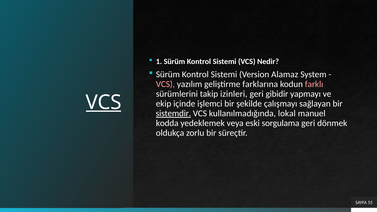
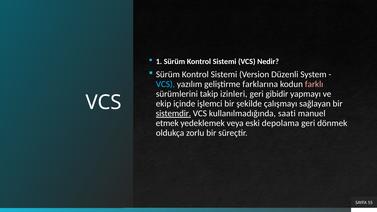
Alamaz: Alamaz -> Düzenli
VCS at (165, 84) colour: pink -> light blue
VCS at (104, 102) underline: present -> none
lokal: lokal -> saati
kodda: kodda -> etmek
sorgulama: sorgulama -> depolama
